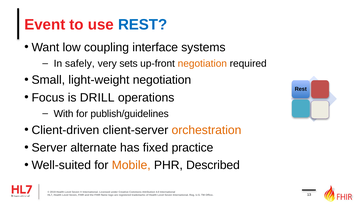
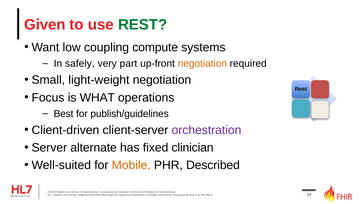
Event: Event -> Given
REST at (143, 25) colour: blue -> green
interface: interface -> compute
sets: sets -> part
DRILL: DRILL -> WHAT
With: With -> Best
orchestration colour: orange -> purple
practice: practice -> clinician
